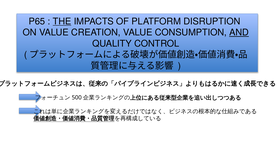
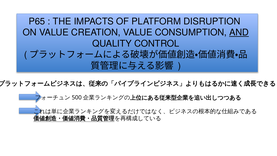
THE underline: present -> none
